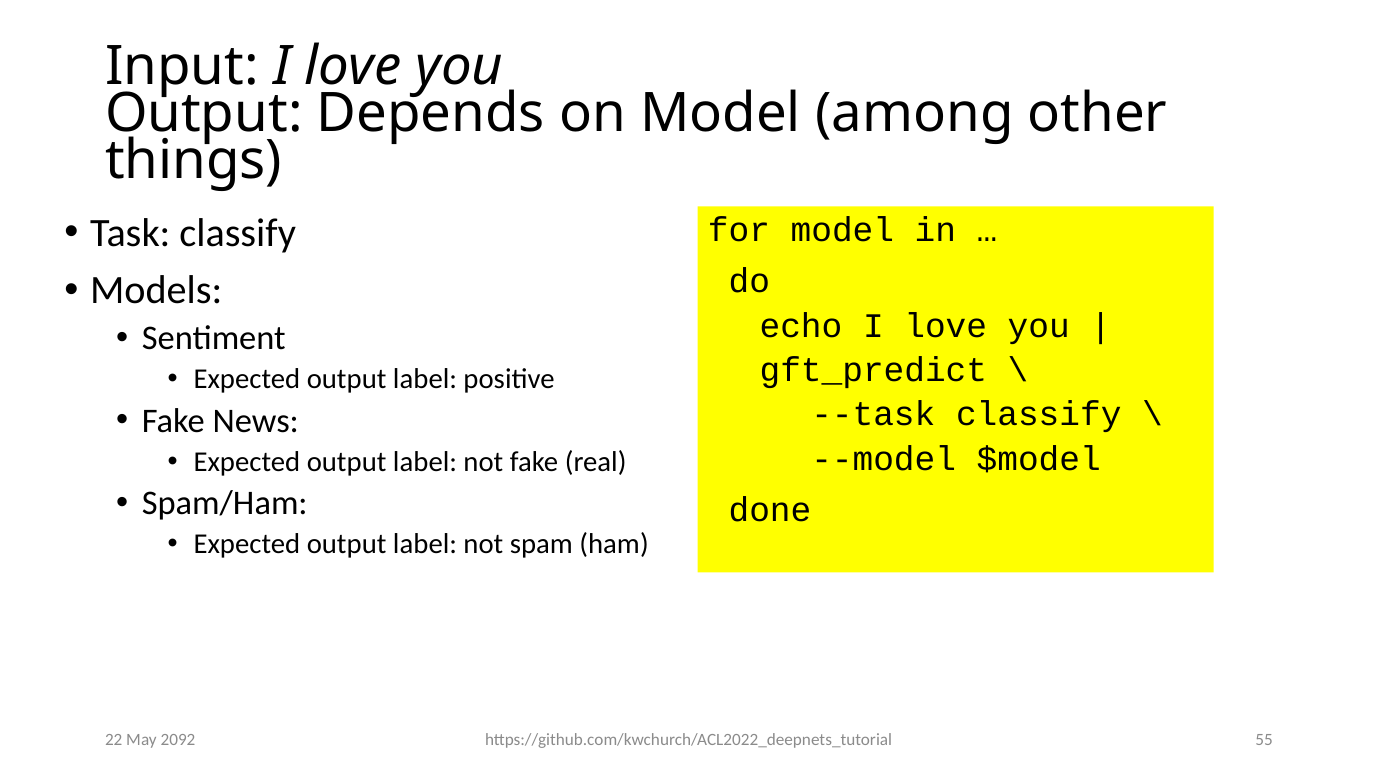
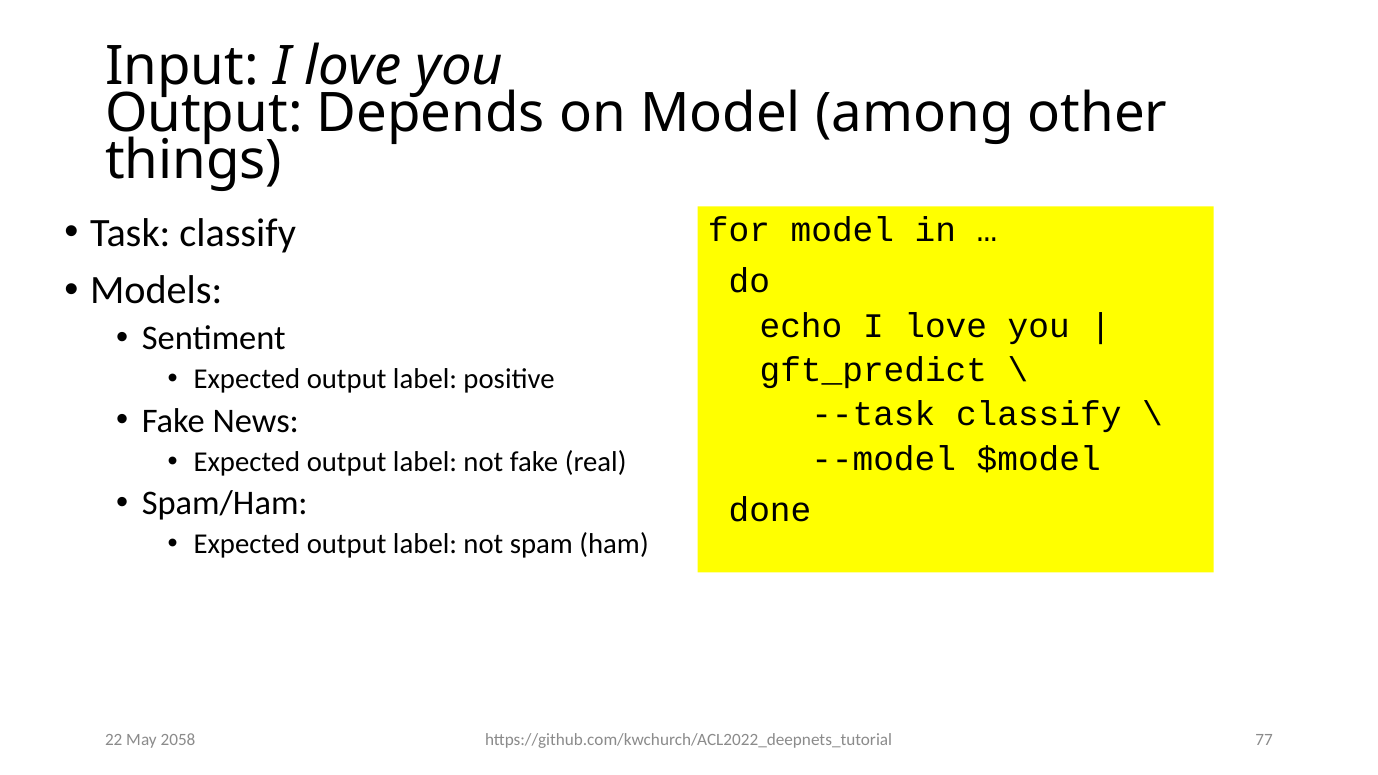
55: 55 -> 77
2092: 2092 -> 2058
